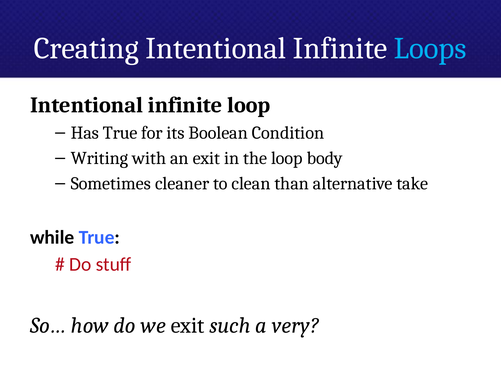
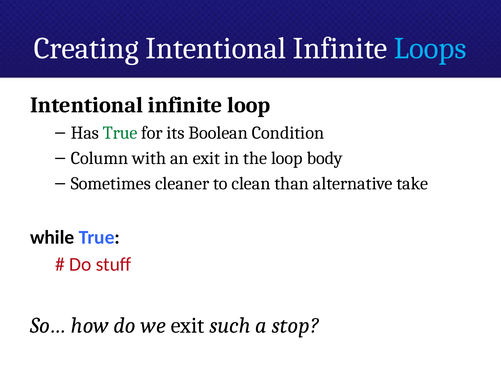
True at (120, 133) colour: black -> green
Writing: Writing -> Column
very: very -> stop
